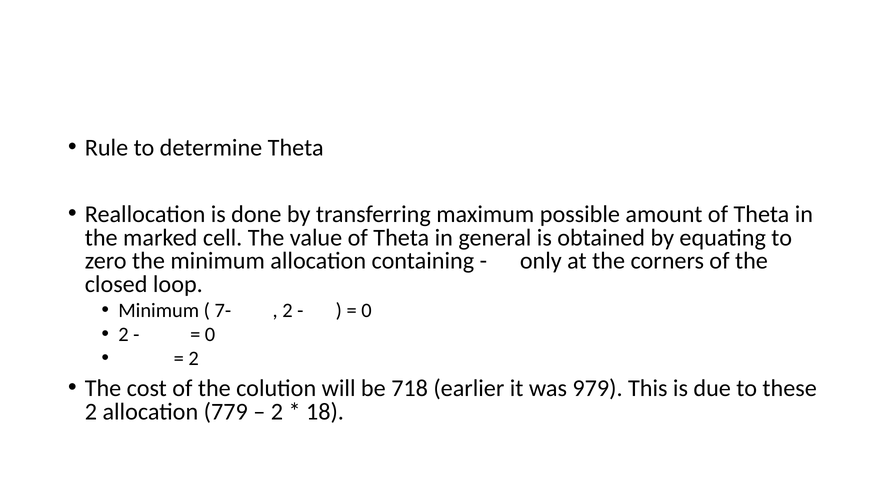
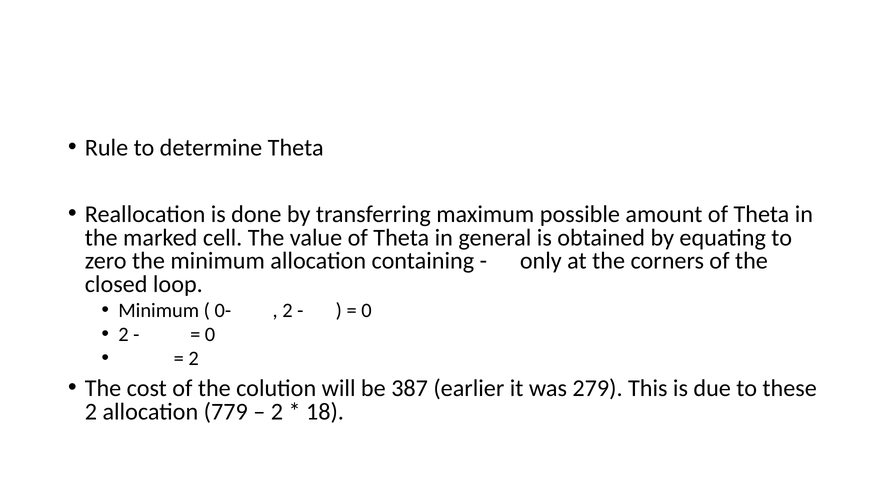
7-: 7- -> 0-
718: 718 -> 387
979: 979 -> 279
